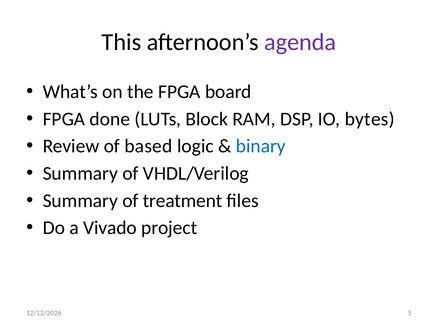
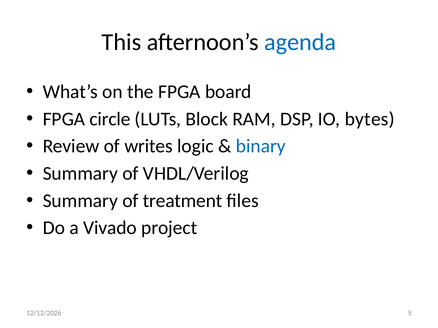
agenda colour: purple -> blue
done: done -> circle
based: based -> writes
